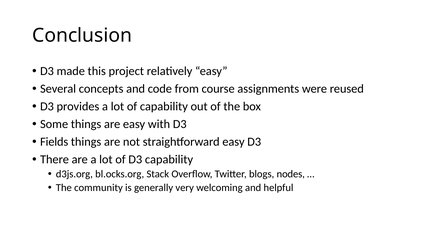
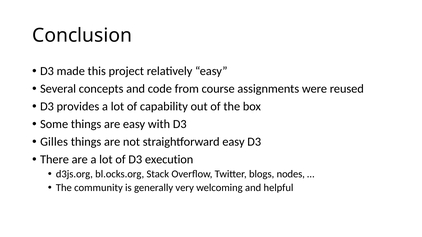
Fields: Fields -> Gilles
D3 capability: capability -> execution
